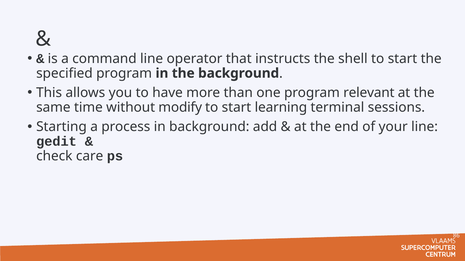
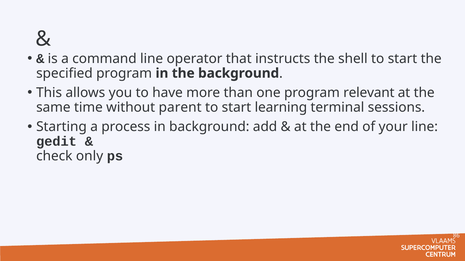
modify: modify -> parent
care: care -> only
